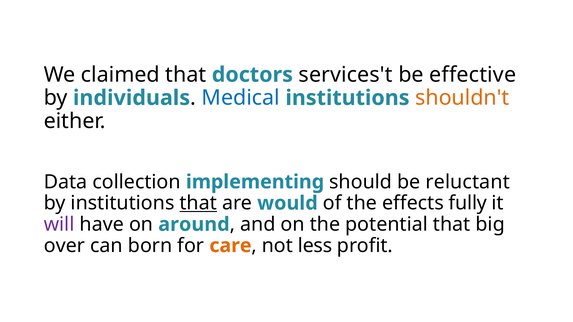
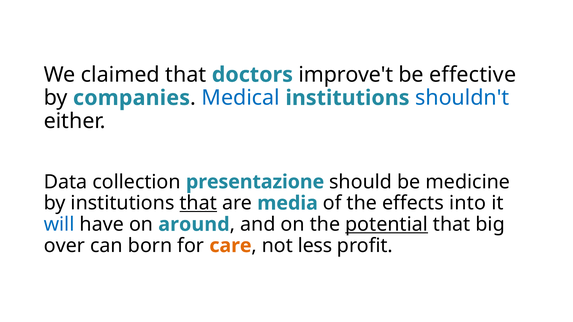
services't: services't -> improve't
individuals: individuals -> companies
shouldn't colour: orange -> blue
implementing: implementing -> presentazione
reluctant: reluctant -> medicine
would: would -> media
fully: fully -> into
will colour: purple -> blue
potential underline: none -> present
